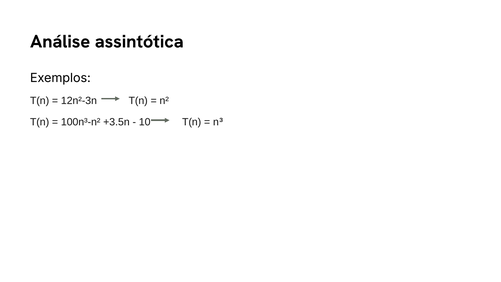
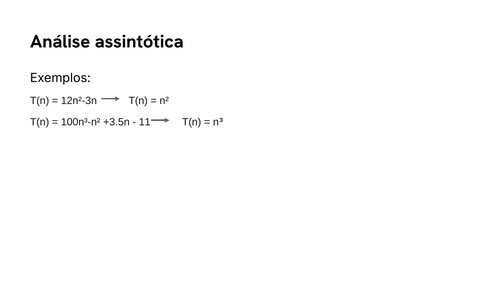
10: 10 -> 11
